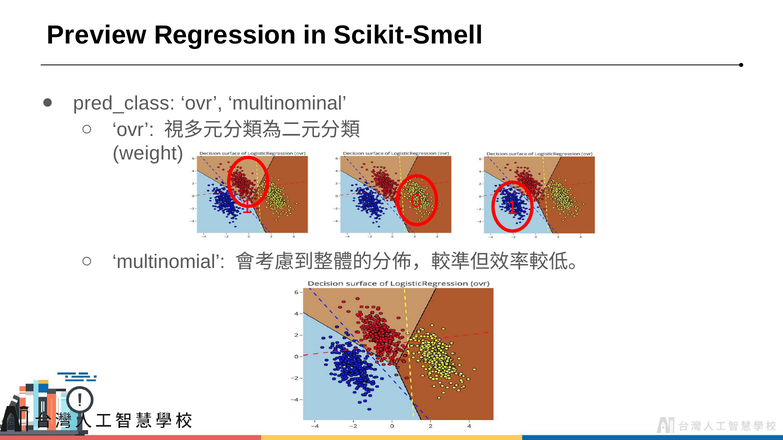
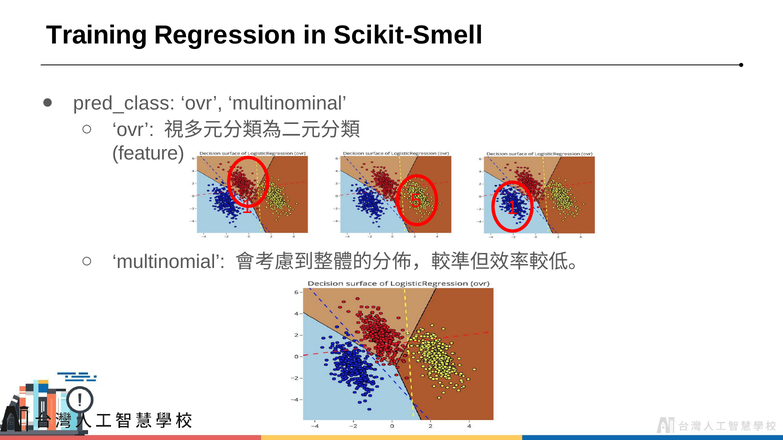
Preview: Preview -> Training
weight: weight -> feature
0: 0 -> 5
